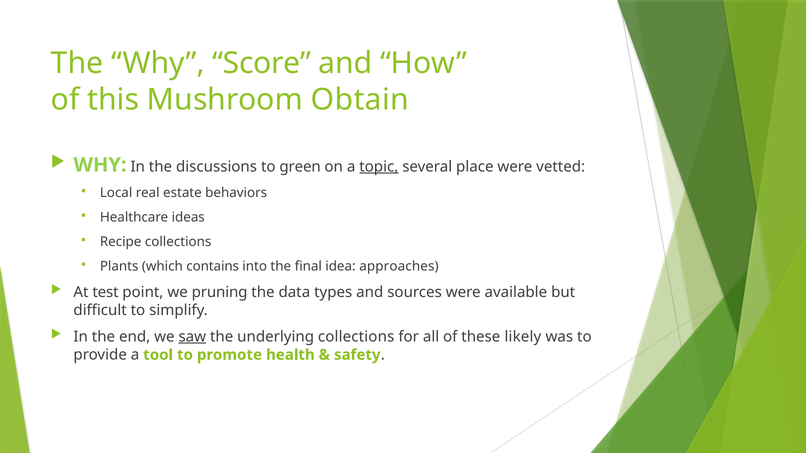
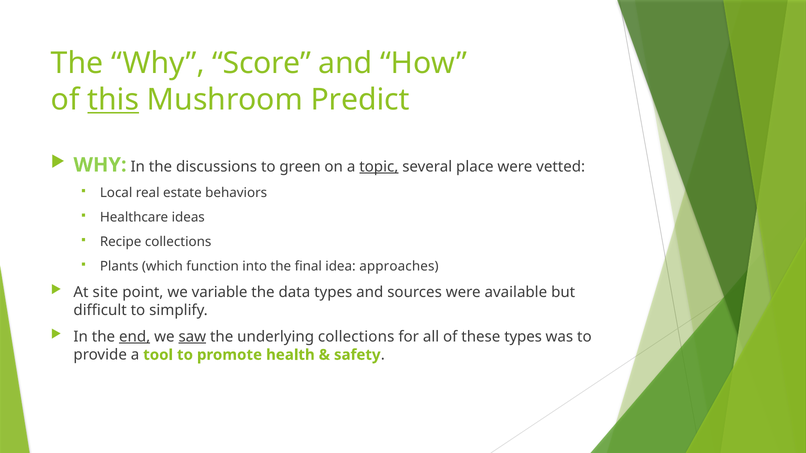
this underline: none -> present
Obtain: Obtain -> Predict
contains: contains -> function
test: test -> site
pruning: pruning -> variable
end underline: none -> present
these likely: likely -> types
